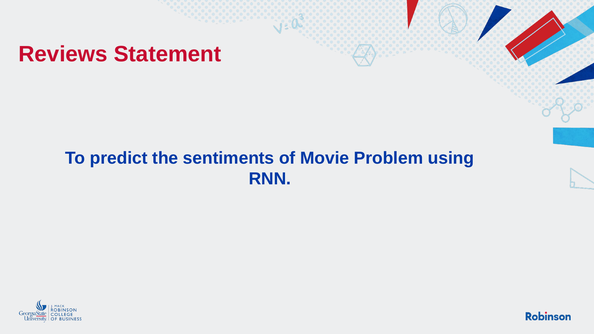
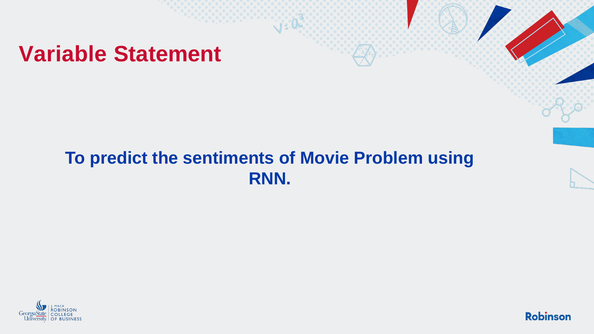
Reviews: Reviews -> Variable
